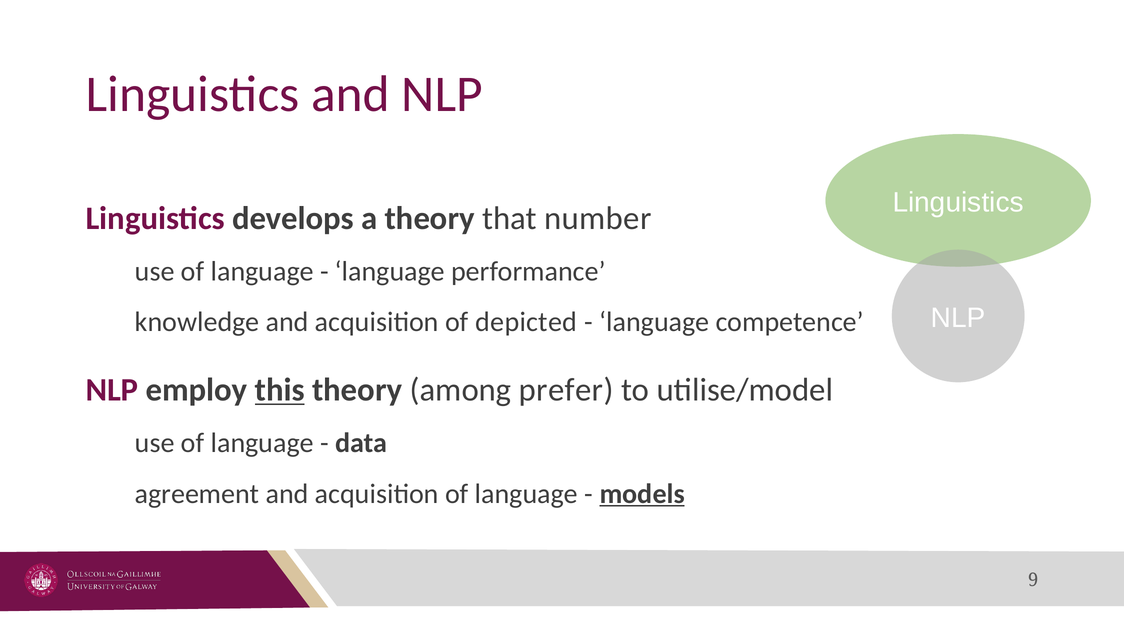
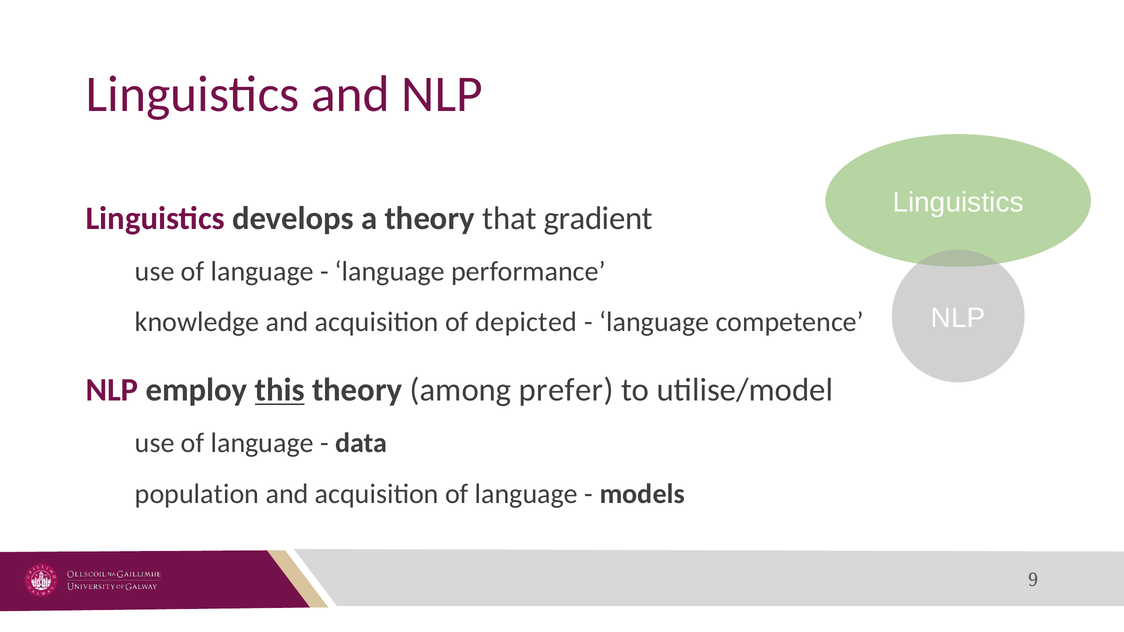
number: number -> gradient
agreement: agreement -> population
models underline: present -> none
